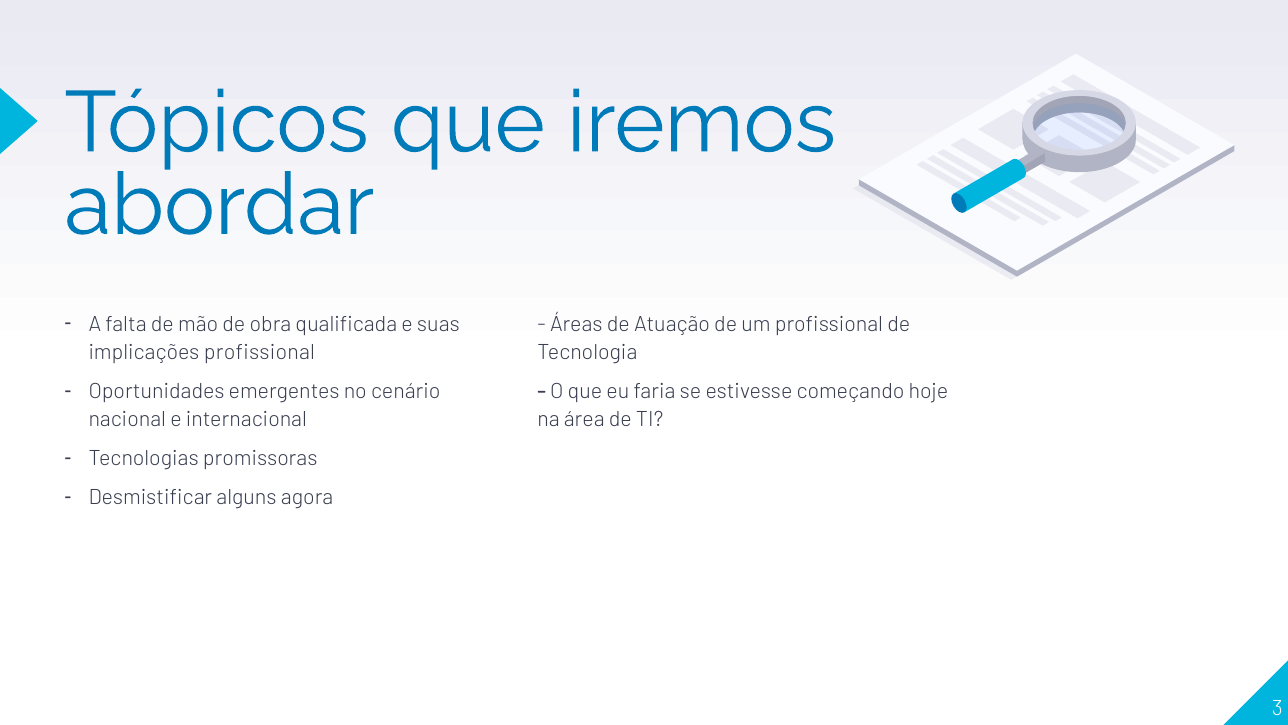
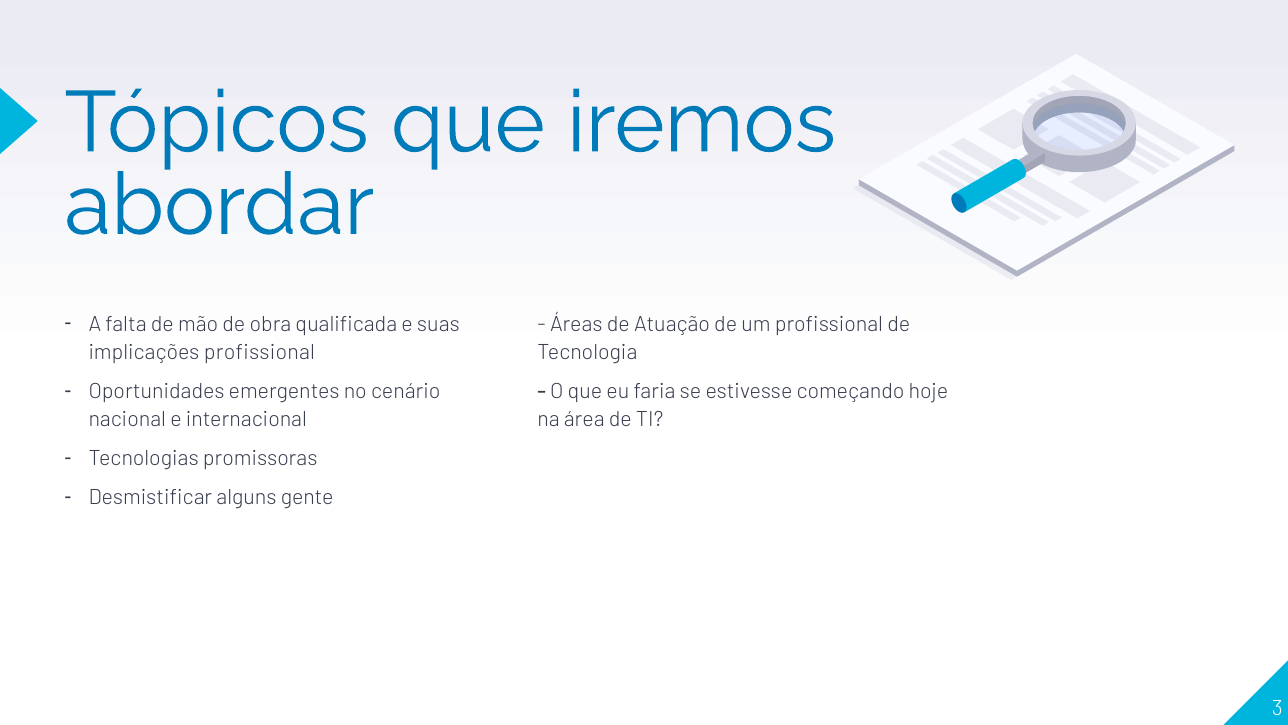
agora: agora -> gente
